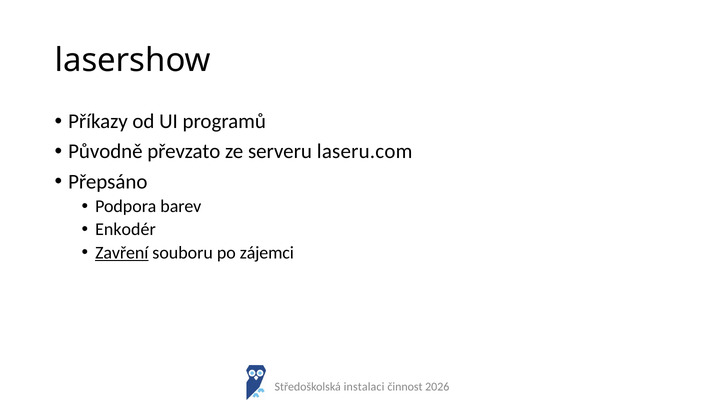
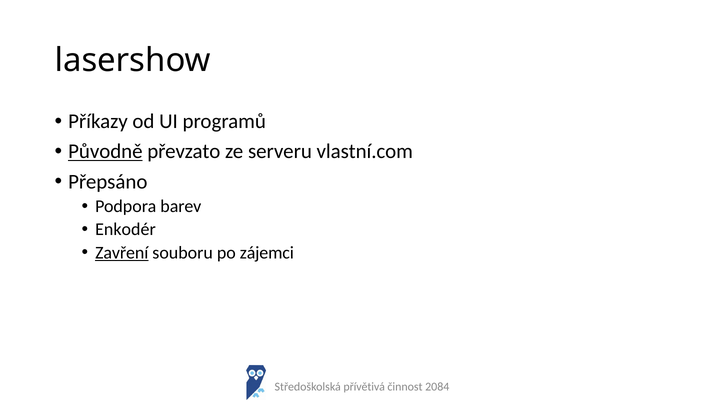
Původně underline: none -> present
laseru.com: laseru.com -> vlastní.com
instalaci: instalaci -> přívětivá
2026: 2026 -> 2084
